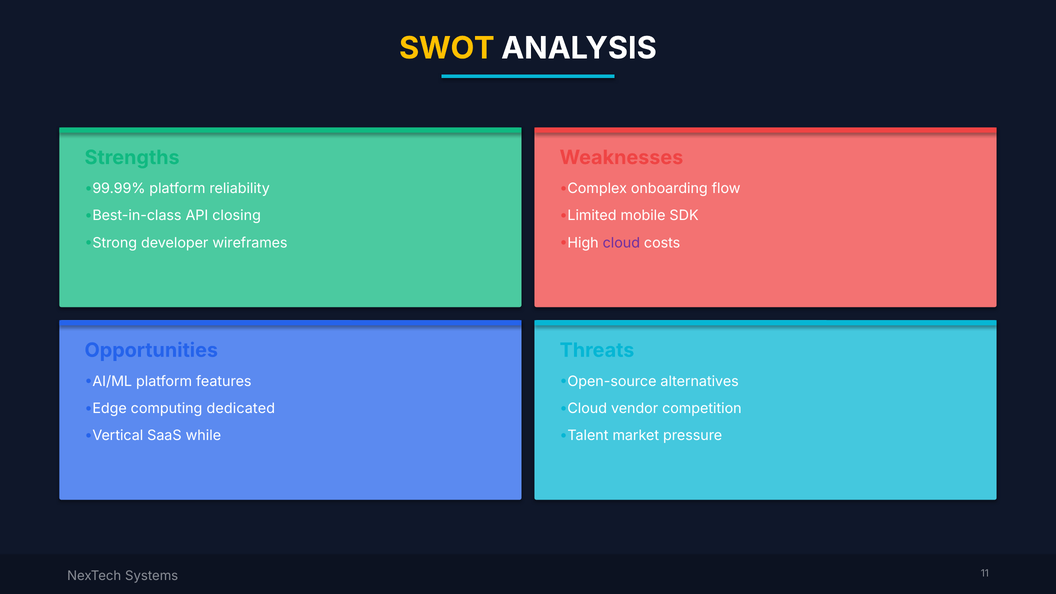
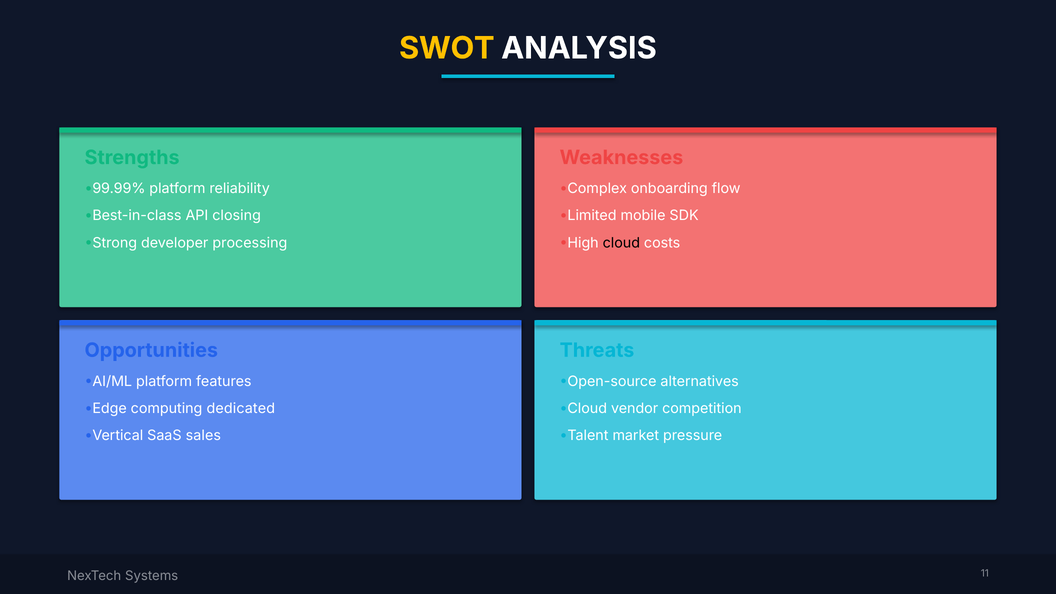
wireframes: wireframes -> processing
cloud at (621, 243) colour: purple -> black
while: while -> sales
